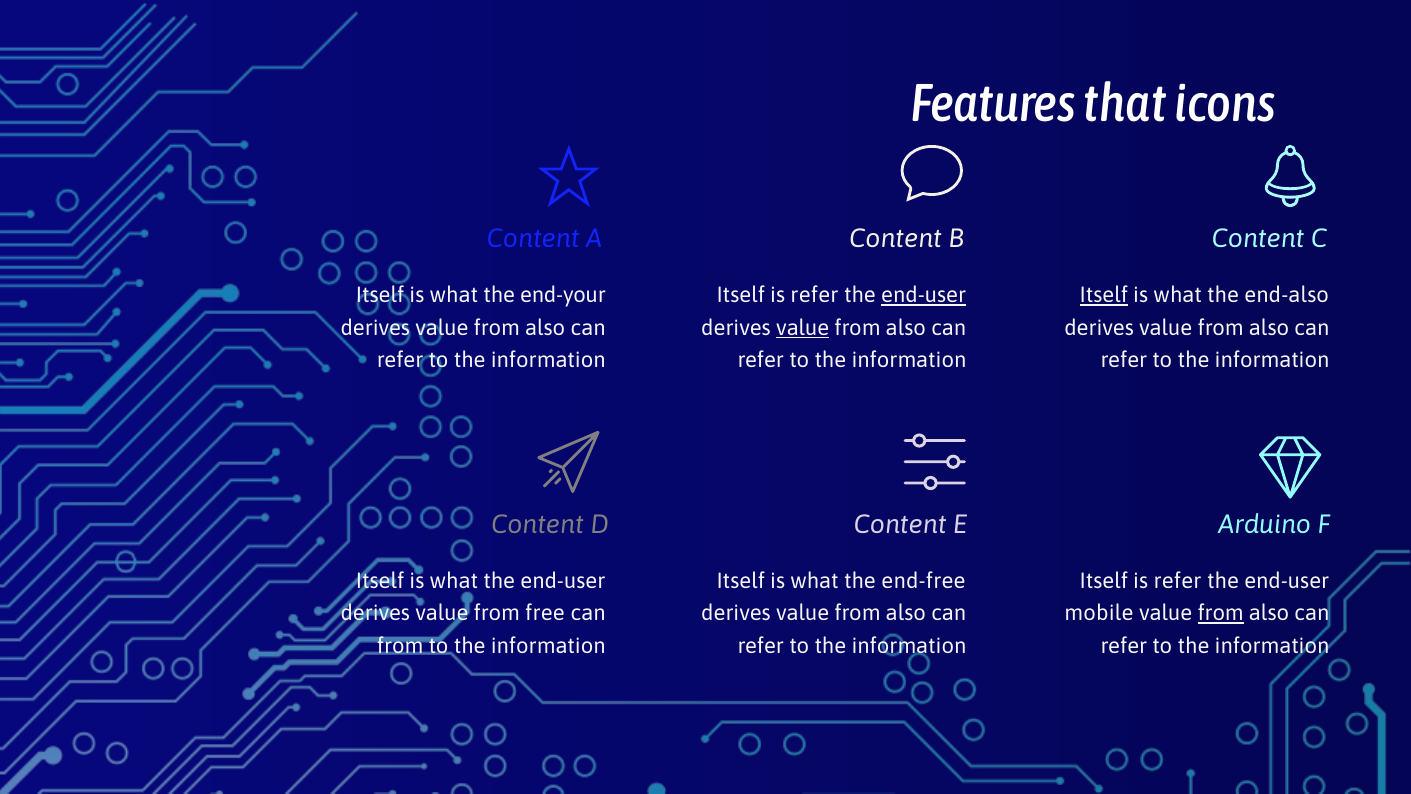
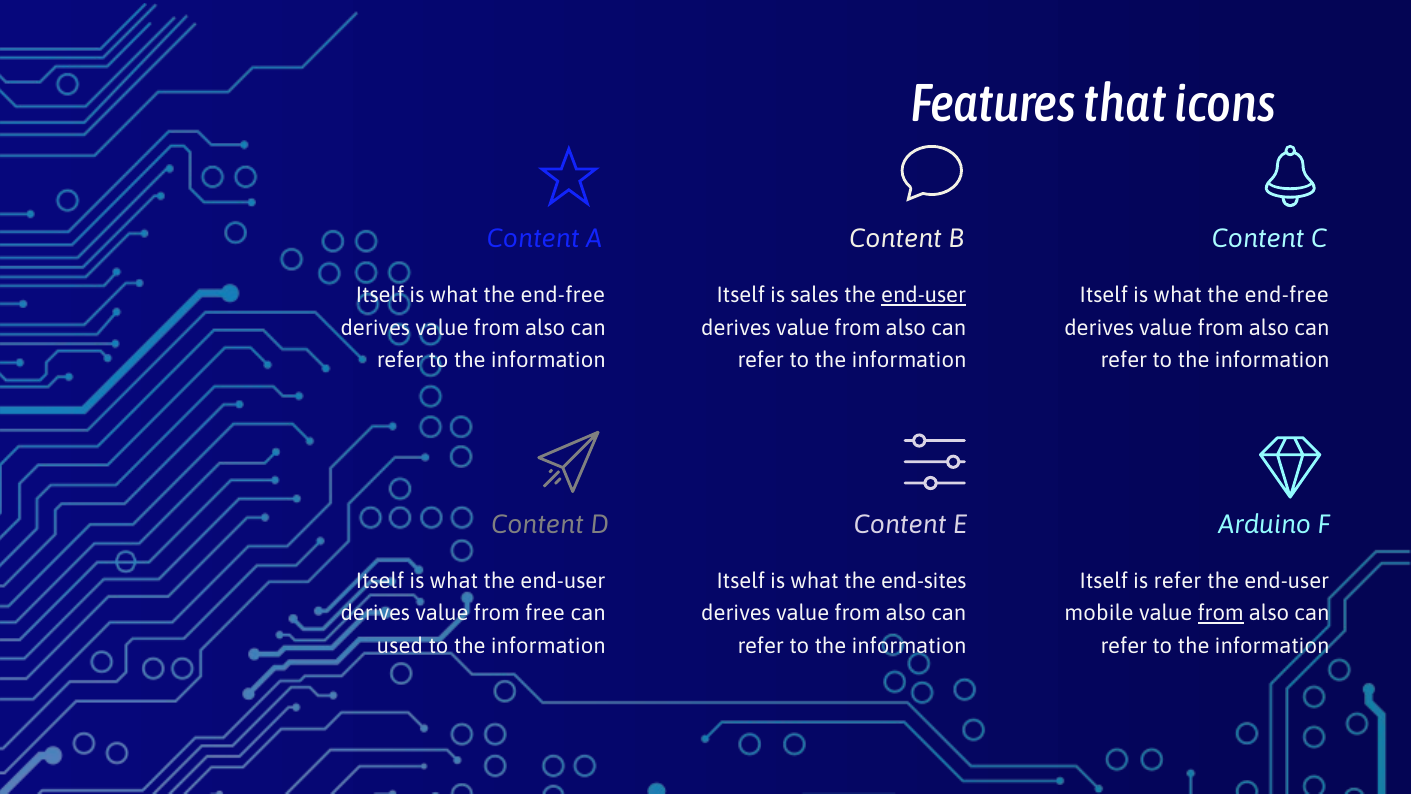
end-your at (563, 295): end-your -> end-free
refer at (814, 295): refer -> sales
Itself at (1104, 295) underline: present -> none
end-also at (1287, 295): end-also -> end-free
value at (803, 328) underline: present -> none
end-free: end-free -> end-sites
from at (400, 646): from -> used
